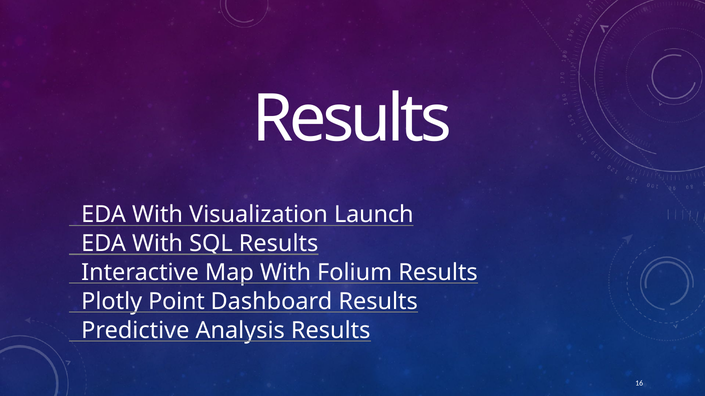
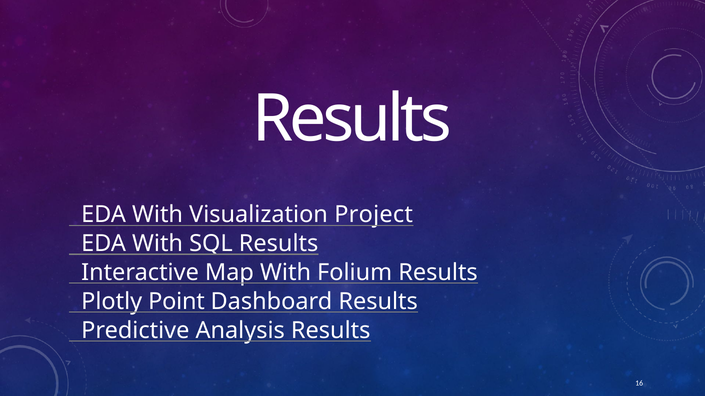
Launch: Launch -> Project
